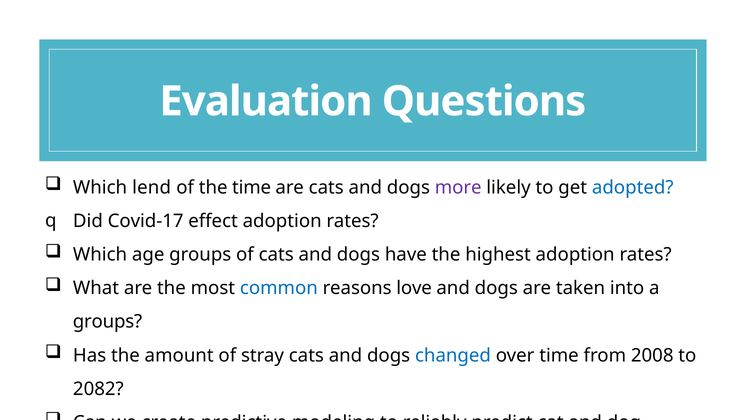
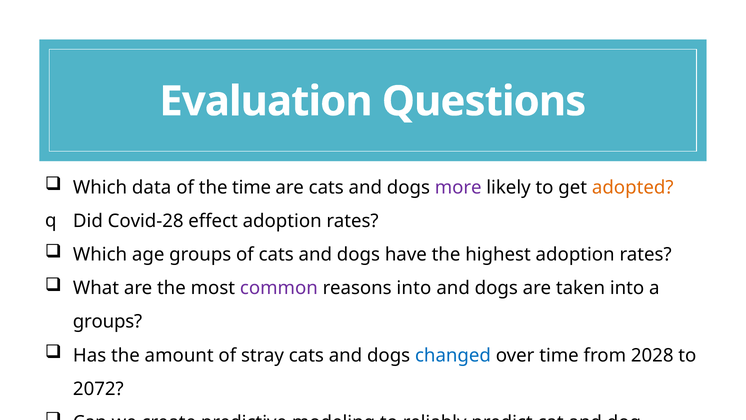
lend: lend -> data
adopted colour: blue -> orange
Covid-17: Covid-17 -> Covid-28
common colour: blue -> purple
reasons love: love -> into
2008: 2008 -> 2028
2082: 2082 -> 2072
